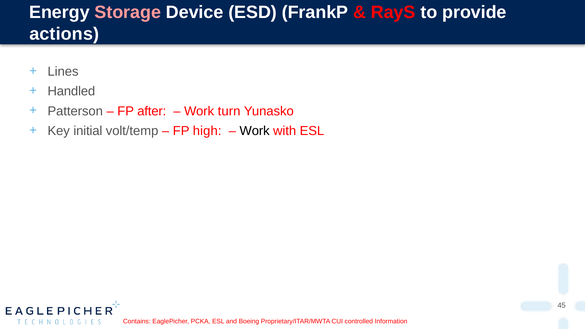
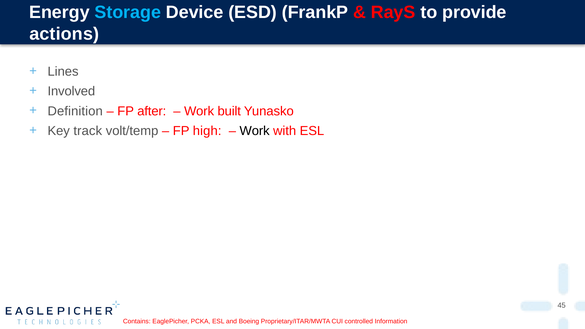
Storage colour: pink -> light blue
Handled: Handled -> Involved
Patterson: Patterson -> Definition
turn: turn -> built
initial: initial -> track
